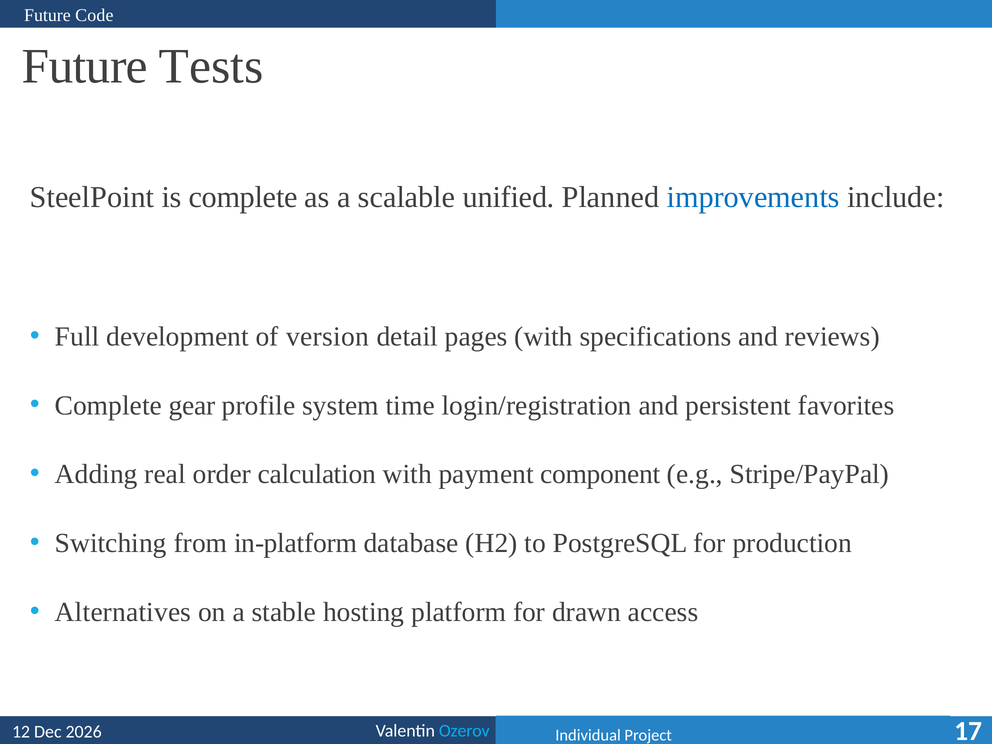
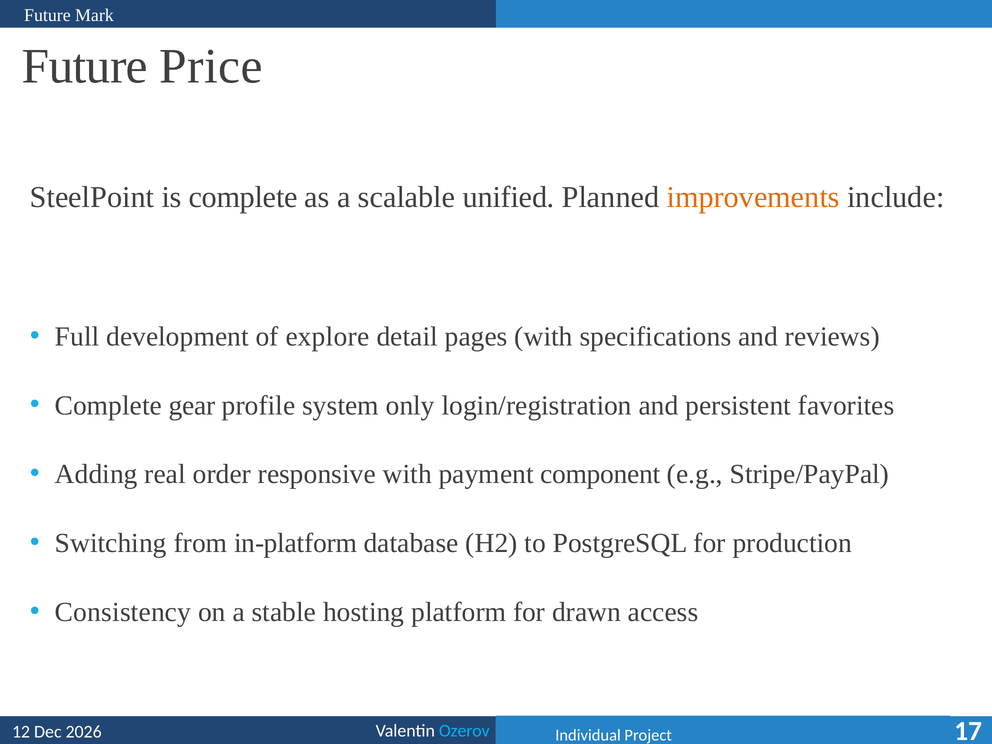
Code: Code -> Mark
Tests: Tests -> Price
improvements colour: blue -> orange
version: version -> explore
time: time -> only
calculation: calculation -> responsive
Alternatives: Alternatives -> Consistency
